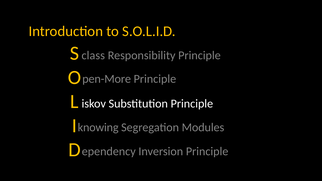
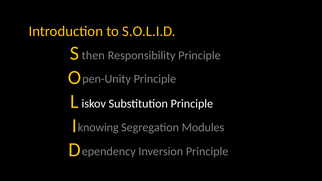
class: class -> then
pen-More: pen-More -> pen-Unity
